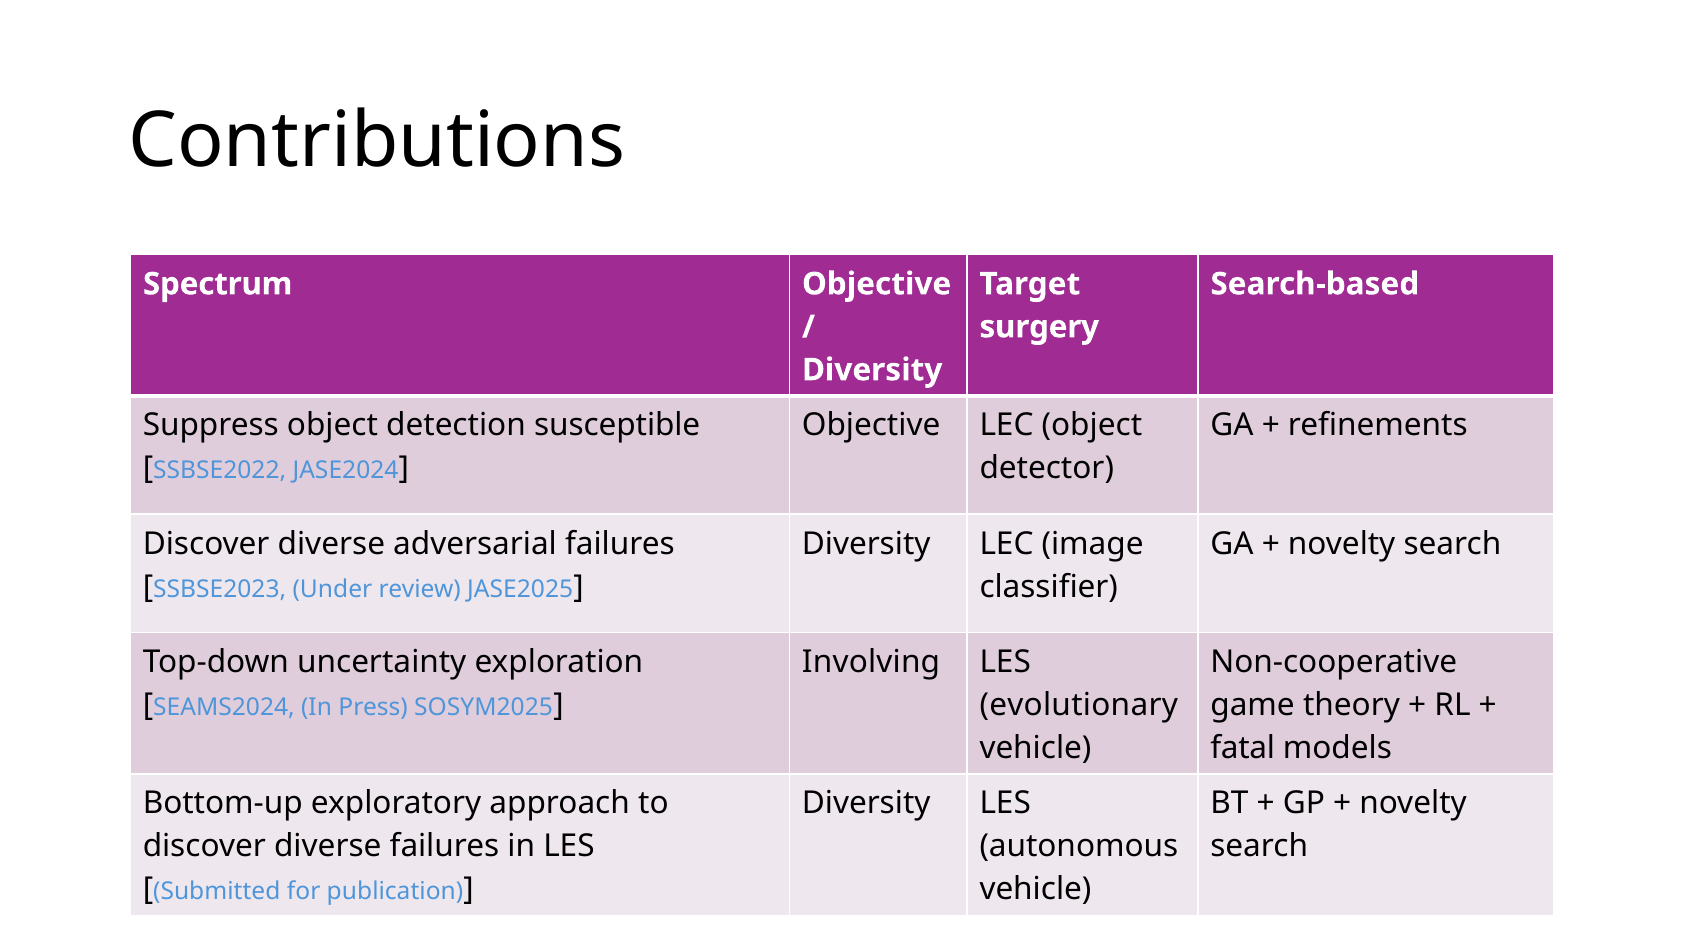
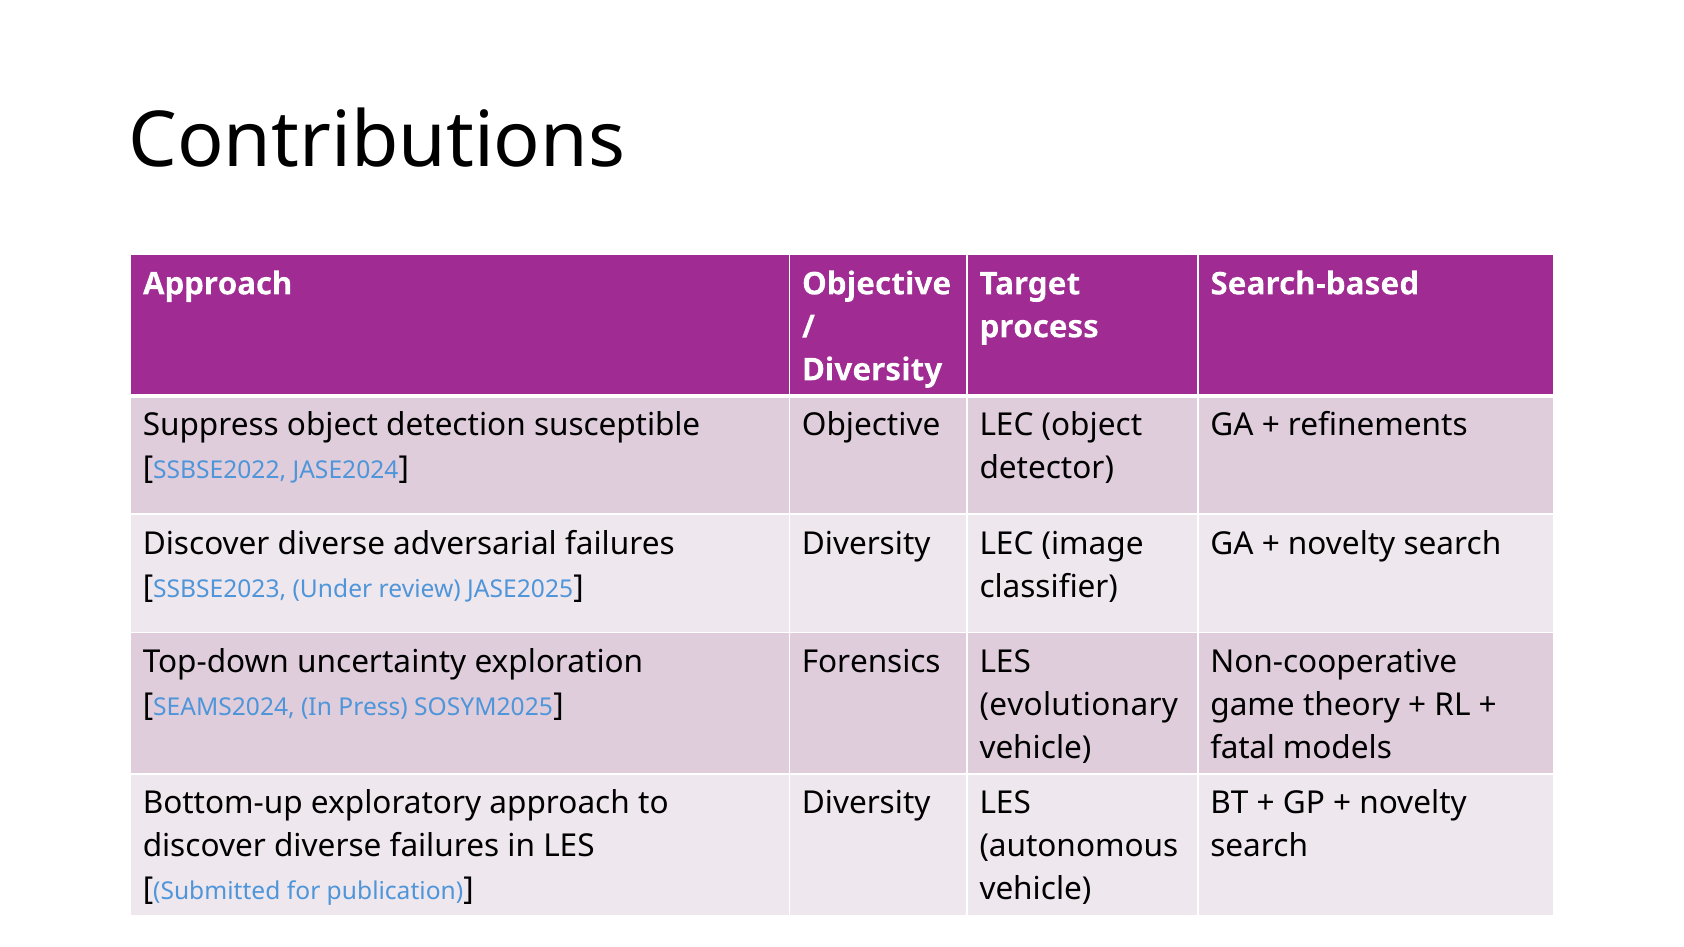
Spectrum at (218, 284): Spectrum -> Approach
surgery: surgery -> process
Involving: Involving -> Forensics
